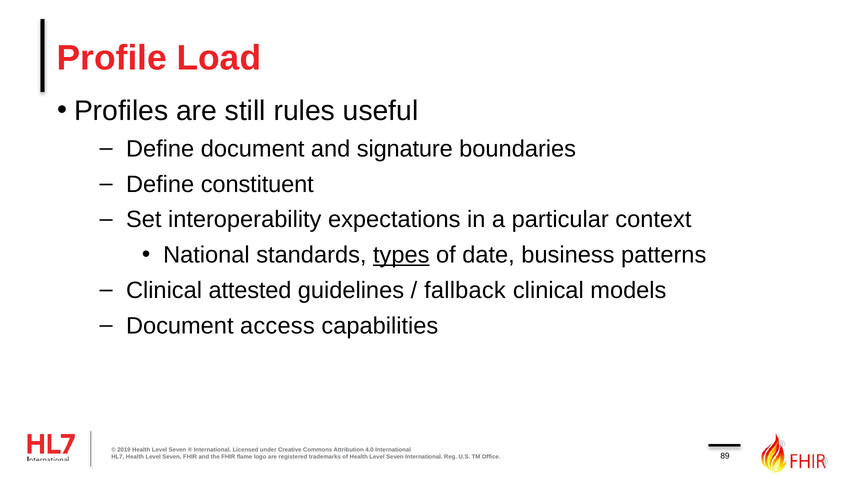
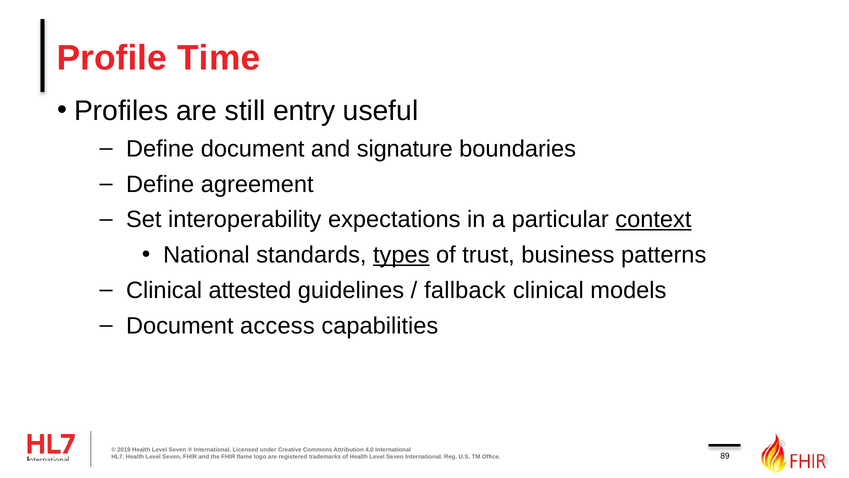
Load: Load -> Time
rules: rules -> entry
constituent: constituent -> agreement
context underline: none -> present
date: date -> trust
